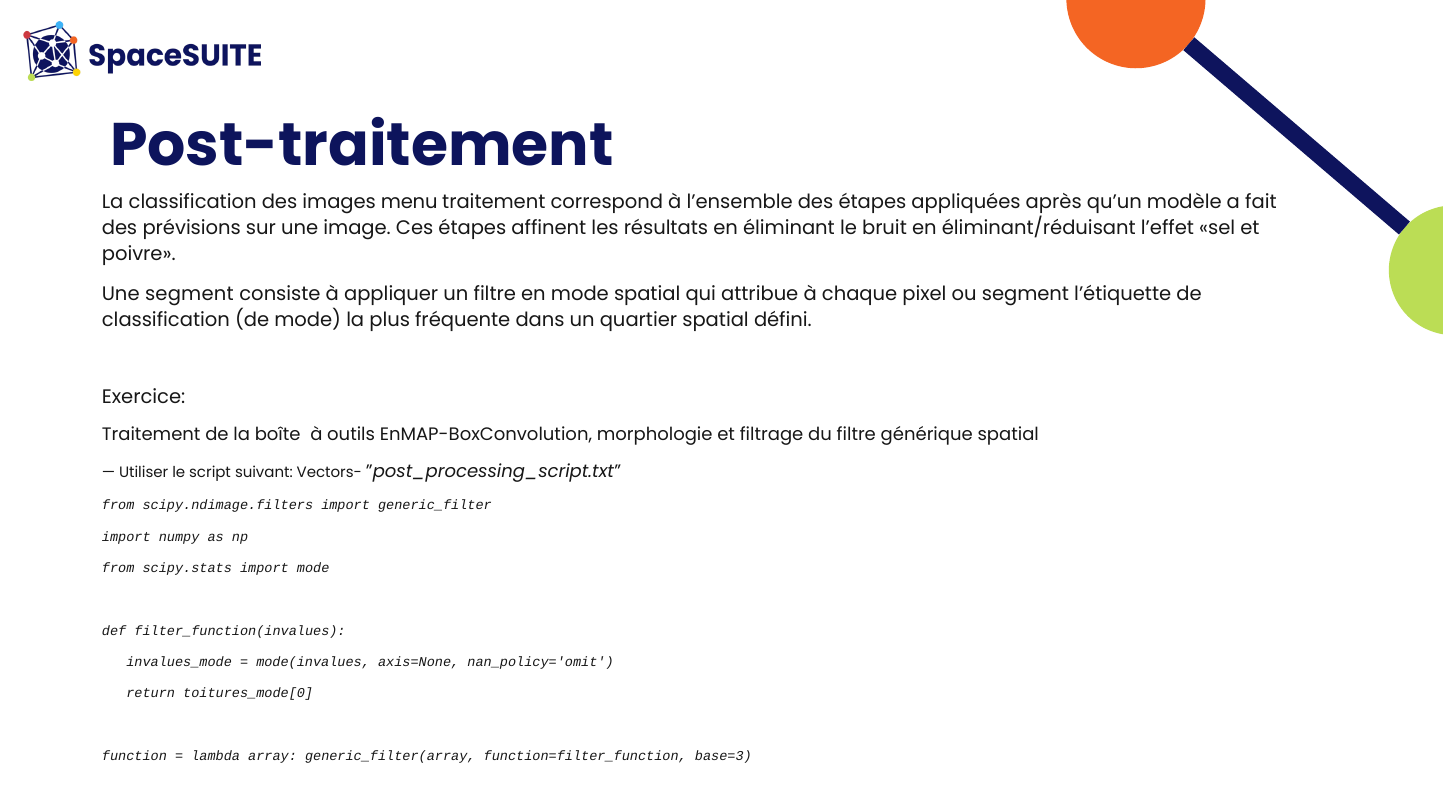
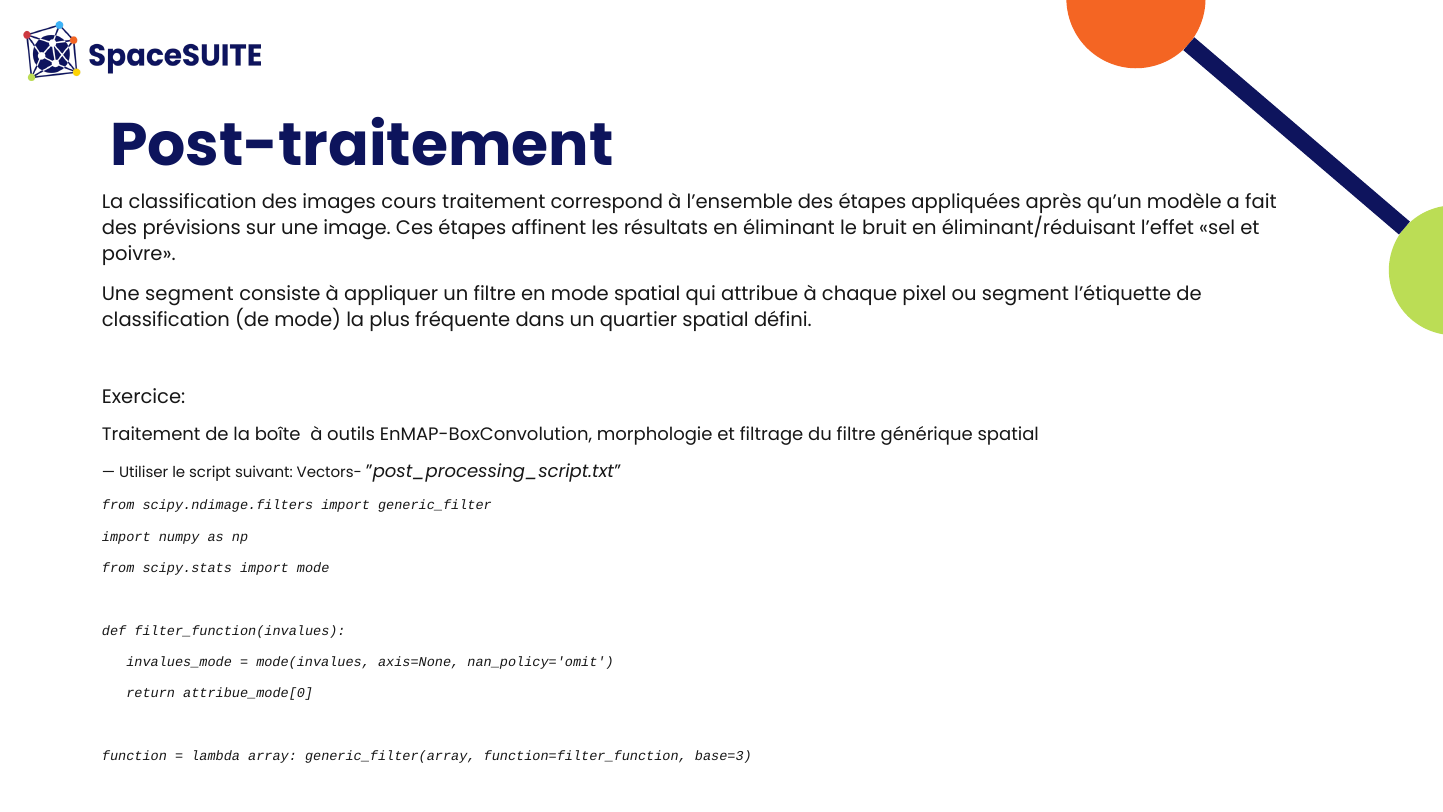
menu: menu -> cours
toitures_mode[0: toitures_mode[0 -> attribue_mode[0
